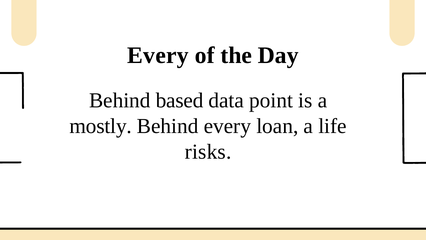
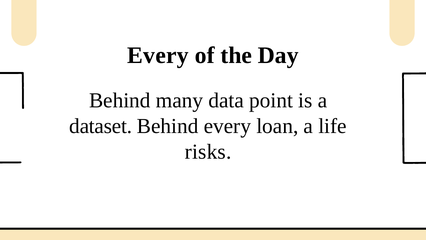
based: based -> many
mostly: mostly -> dataset
